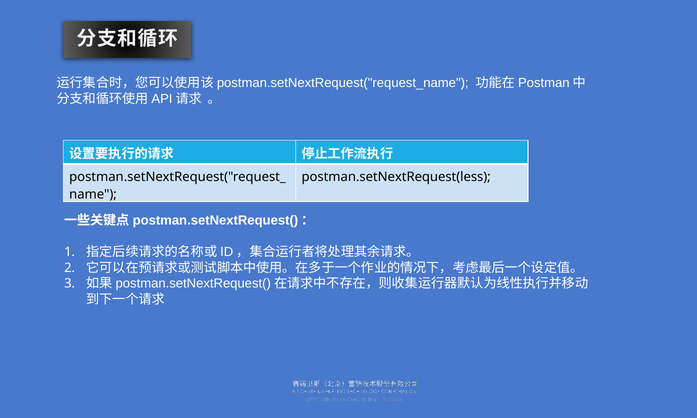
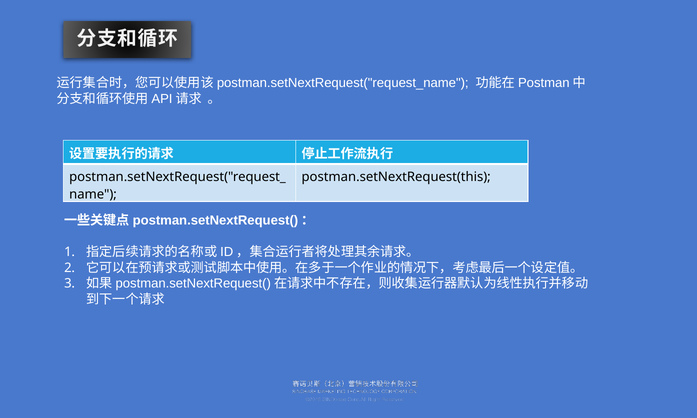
postman.setNextRequest(less: postman.setNextRequest(less -> postman.setNextRequest(this
